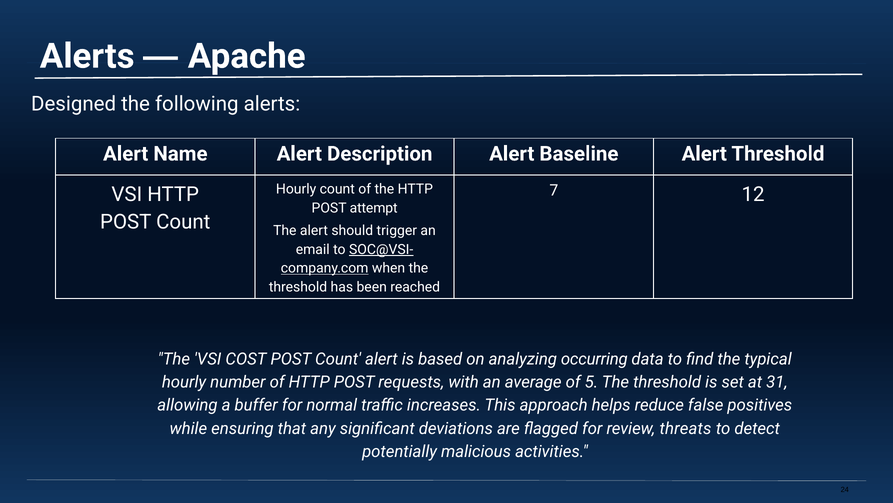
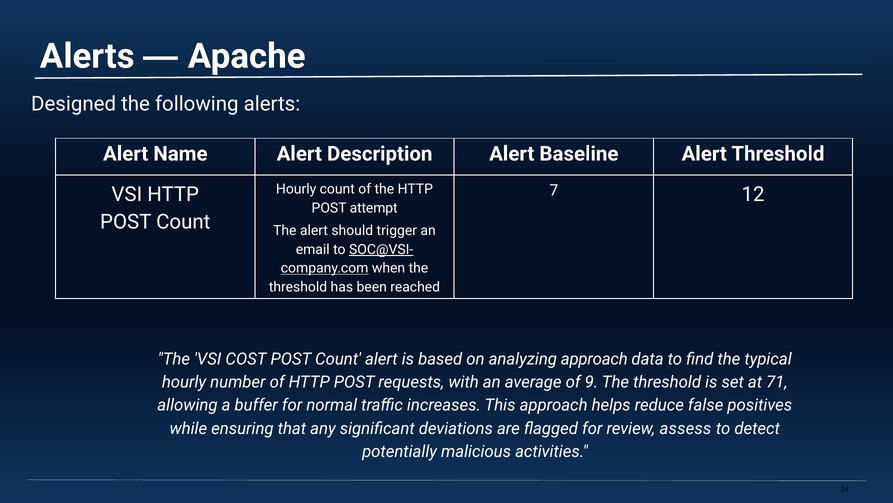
analyzing occurring: occurring -> approach
5: 5 -> 9
31: 31 -> 71
threats: threats -> assess
